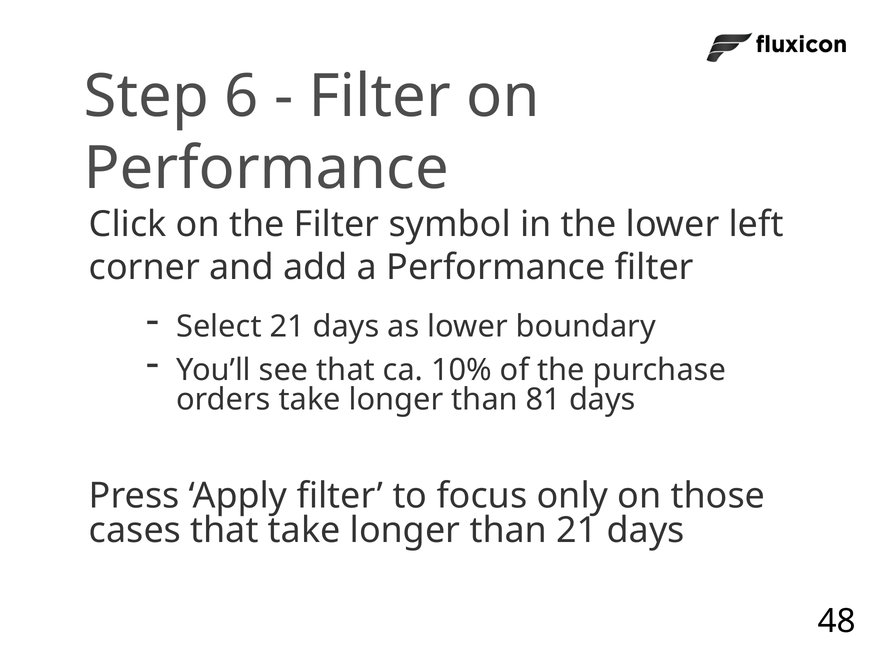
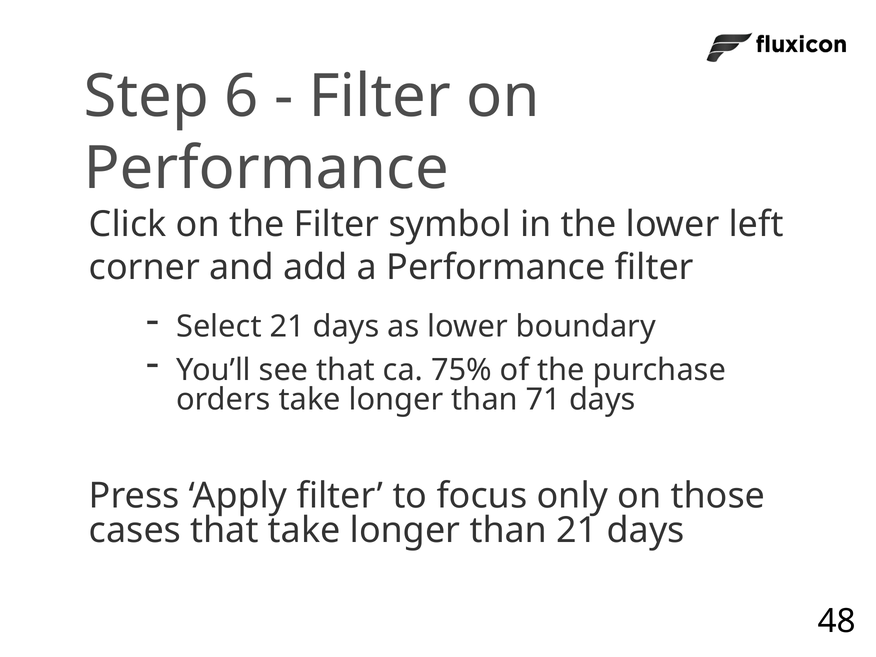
10%: 10% -> 75%
81: 81 -> 71
